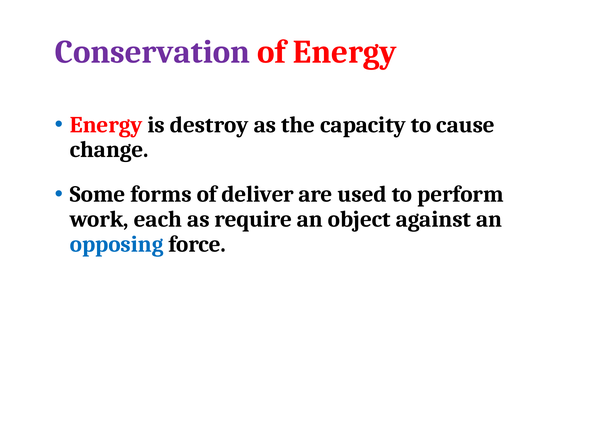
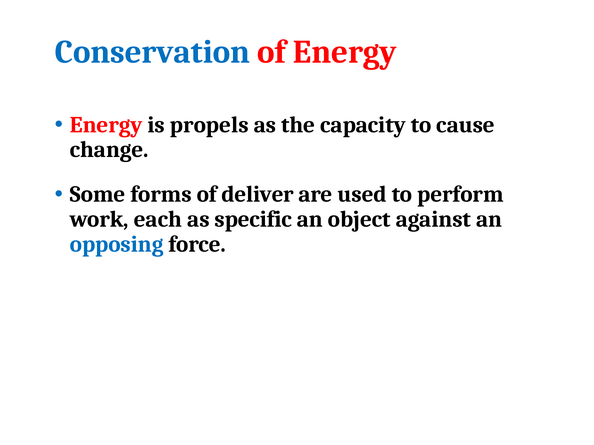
Conservation colour: purple -> blue
destroy: destroy -> propels
require: require -> specific
